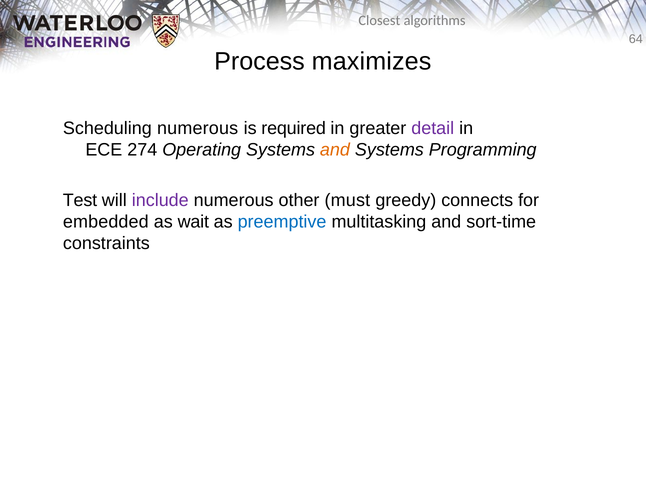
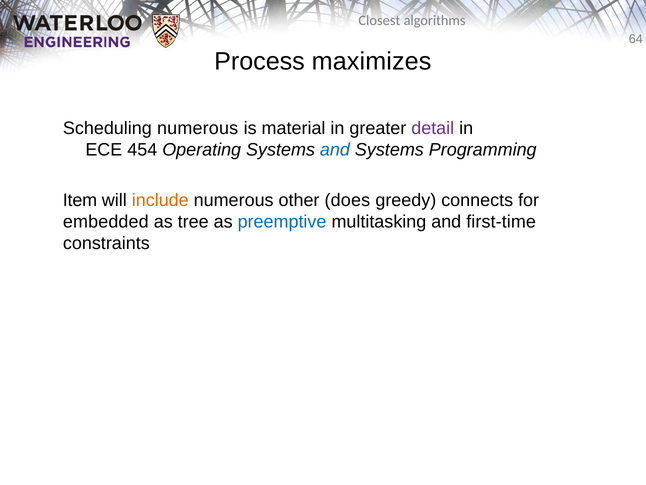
required: required -> material
274: 274 -> 454
and at (335, 150) colour: orange -> blue
Test: Test -> Item
include colour: purple -> orange
must: must -> does
wait: wait -> tree
sort-time: sort-time -> first-time
